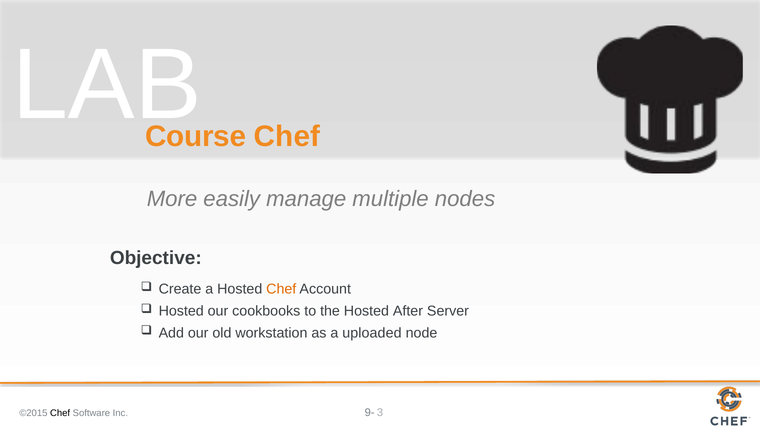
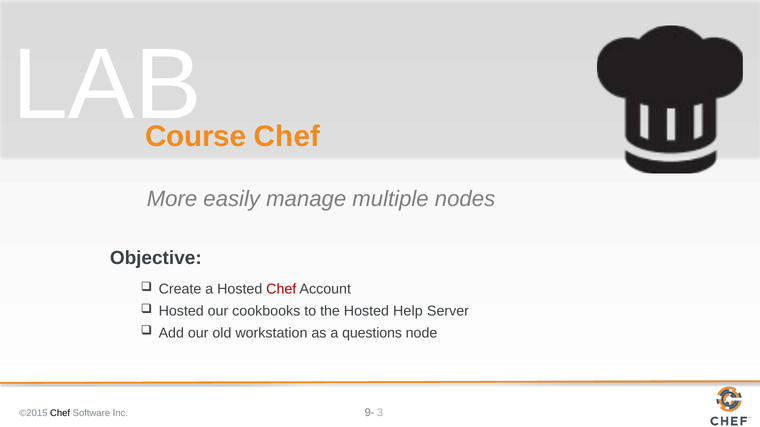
Chef at (281, 290) colour: orange -> red
After: After -> Help
uploaded: uploaded -> questions
